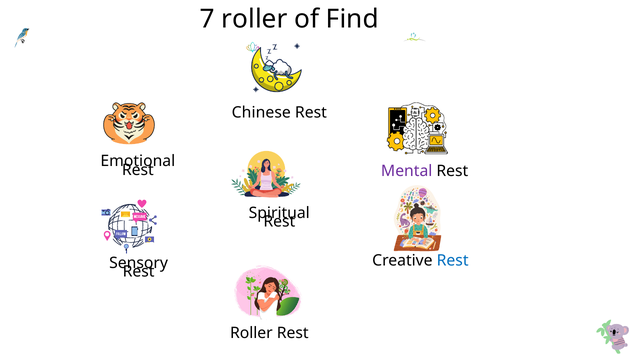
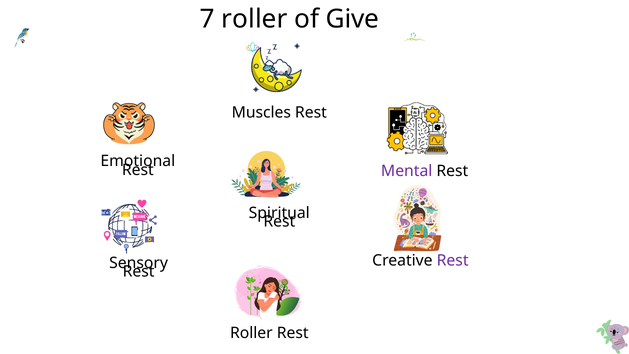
Find: Find -> Give
Chinese: Chinese -> Muscles
Rest at (453, 260) colour: blue -> purple
